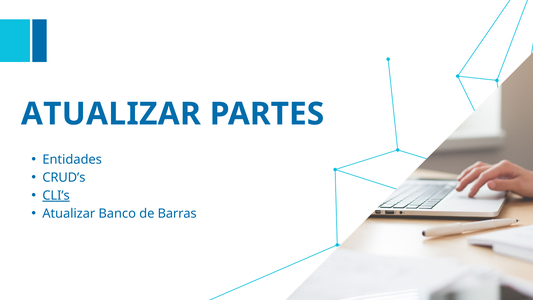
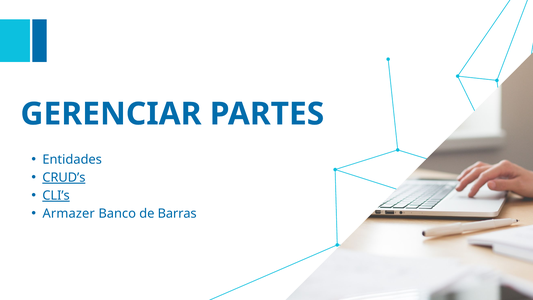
ATUALIZAR at (111, 114): ATUALIZAR -> GERENCIAR
CRUD’s underline: none -> present
Atualizar at (69, 214): Atualizar -> Armazer
